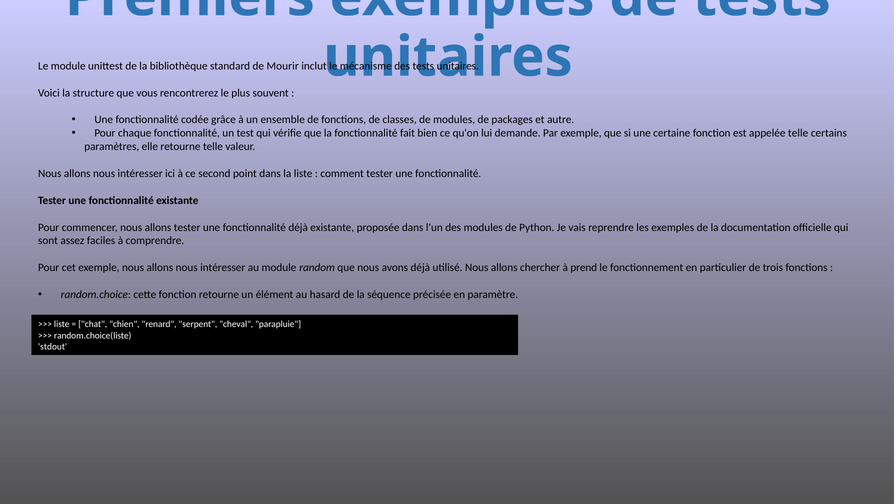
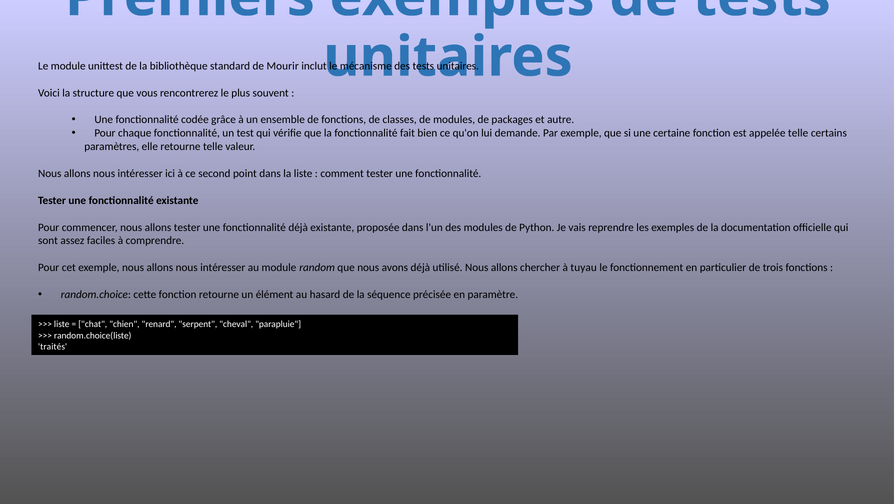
prend: prend -> tuyau
stdout: stdout -> traités
